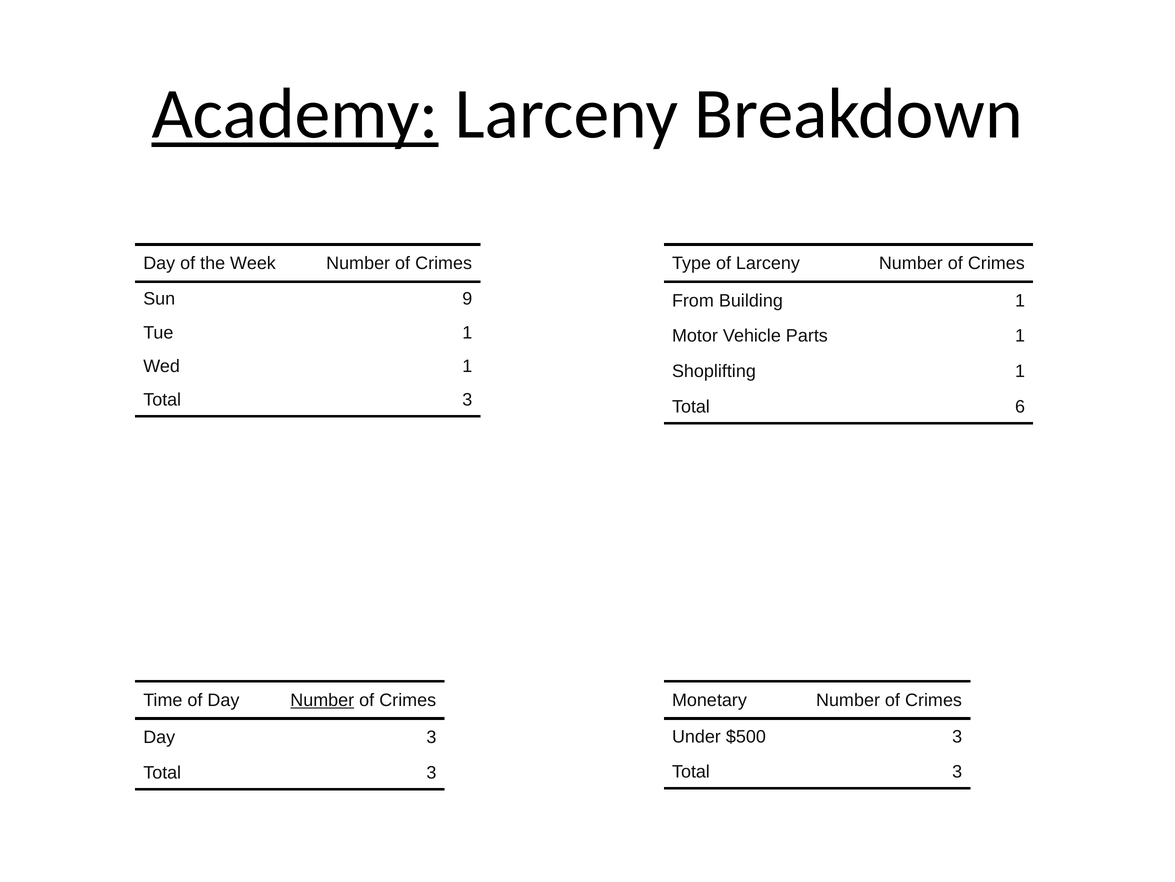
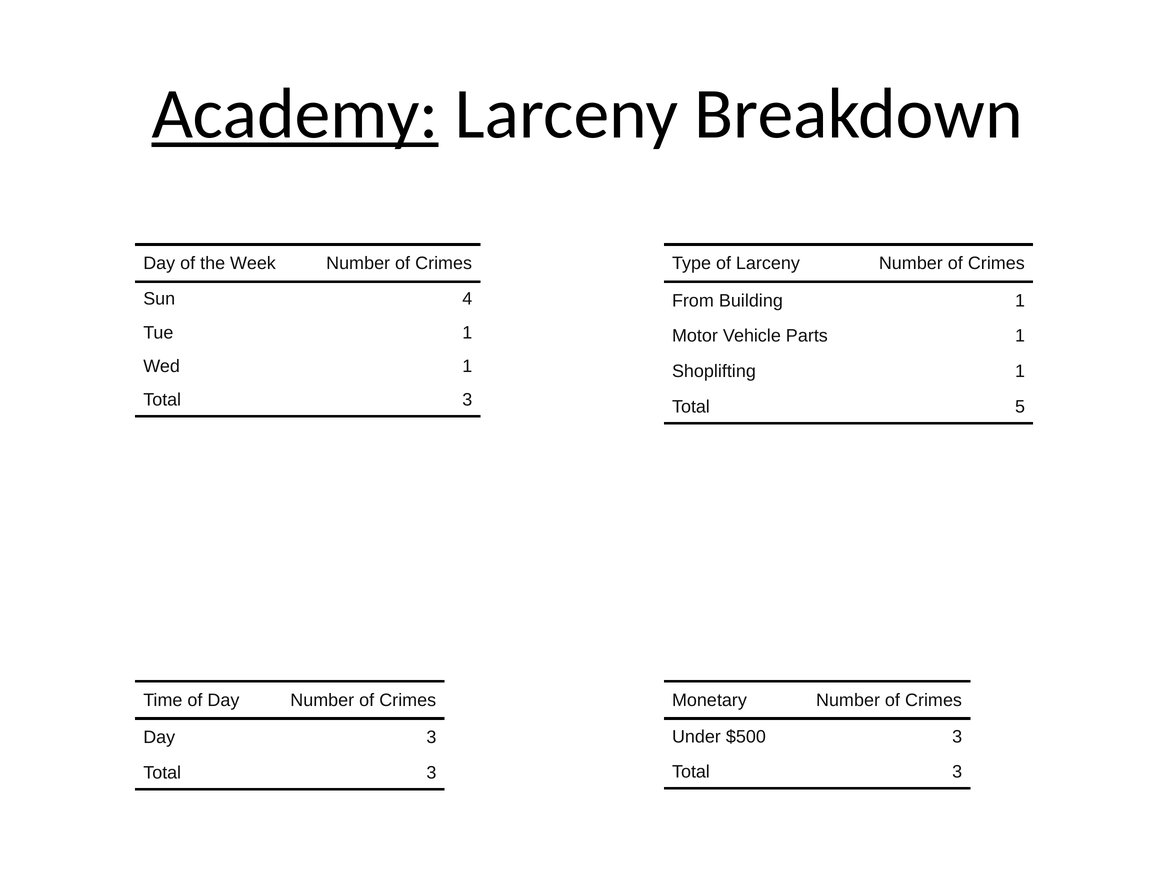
9: 9 -> 4
6: 6 -> 5
Number at (322, 700) underline: present -> none
